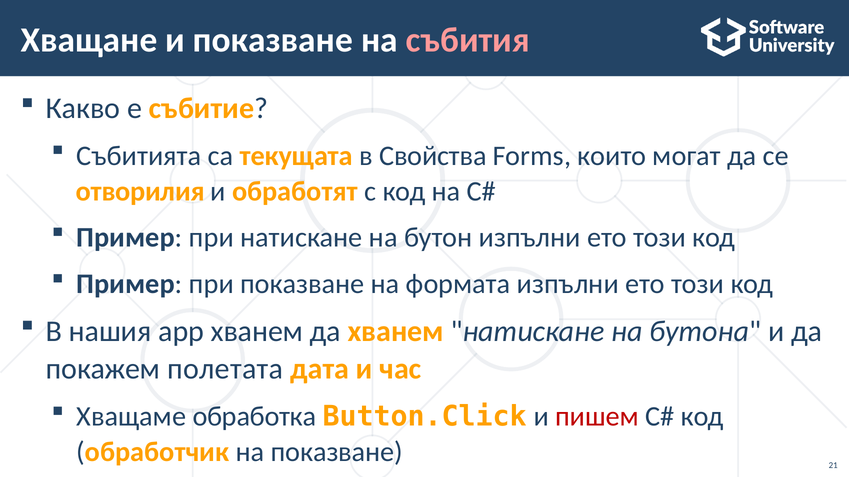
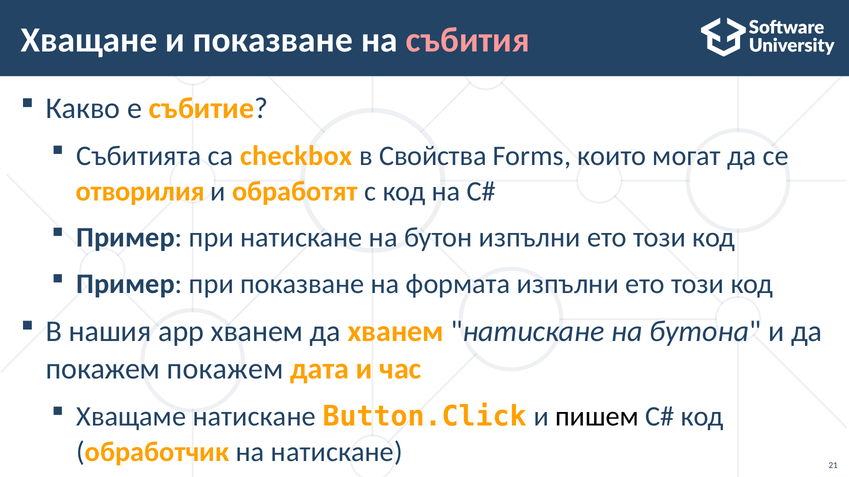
текущата: текущата -> checkbox
покажем полетата: полетата -> покажем
Хващаме обработка: обработка -> натискане
пишем colour: red -> black
на показване: показване -> натискане
